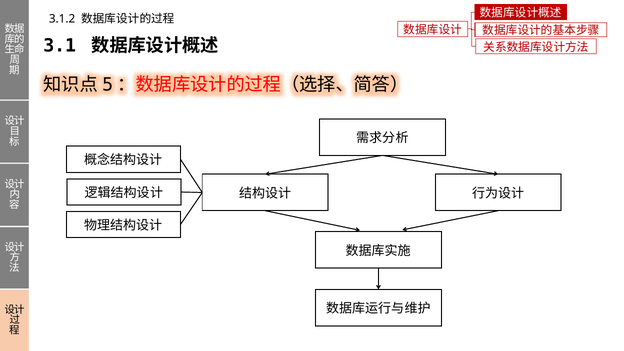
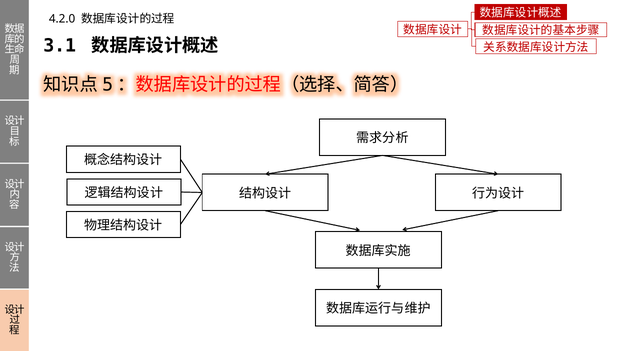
3.1.2: 3.1.2 -> 4.2.0
